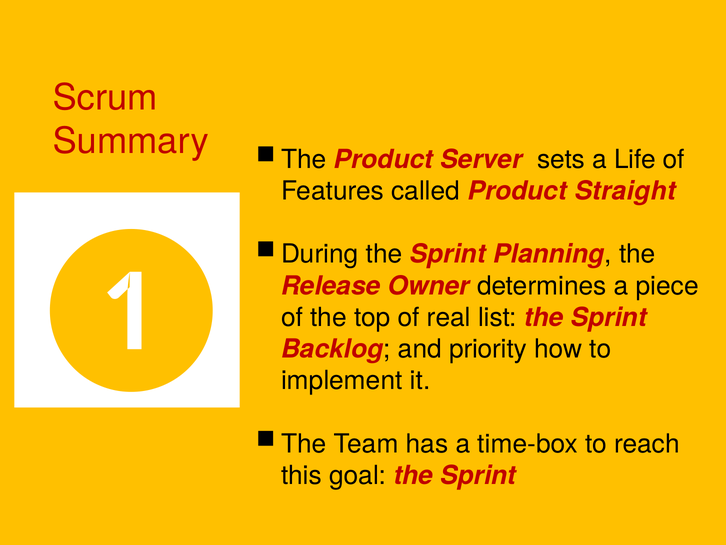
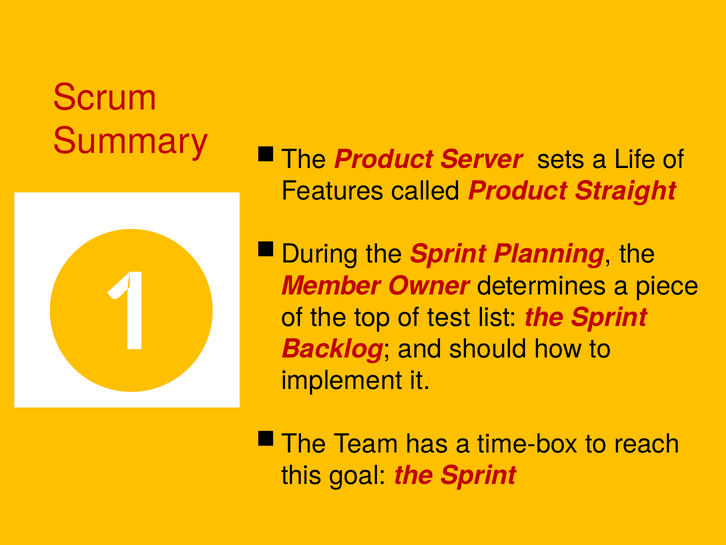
Release: Release -> Member
real: real -> test
priority: priority -> should
